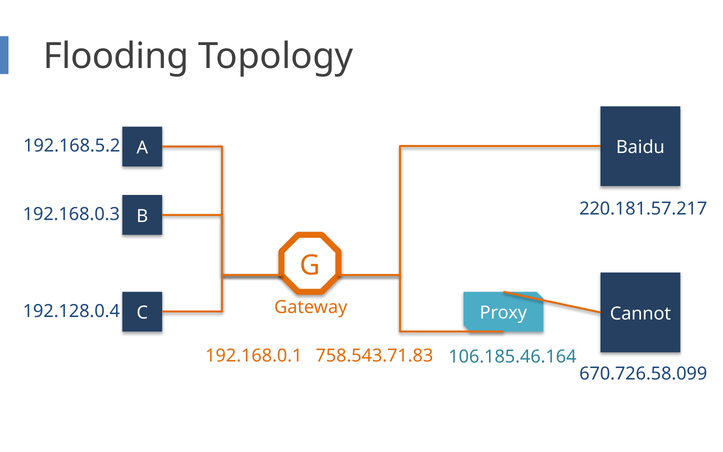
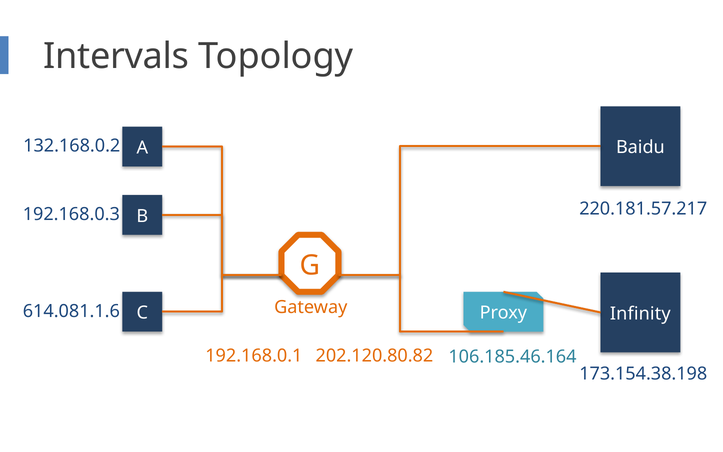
Flooding: Flooding -> Intervals
192.168.5.2: 192.168.5.2 -> 132.168.0.2
192.128.0.4: 192.128.0.4 -> 614.081.1.6
Cannot: Cannot -> Infinity
758.543.71.83: 758.543.71.83 -> 202.120.80.82
670.726.58.099: 670.726.58.099 -> 173.154.38.198
